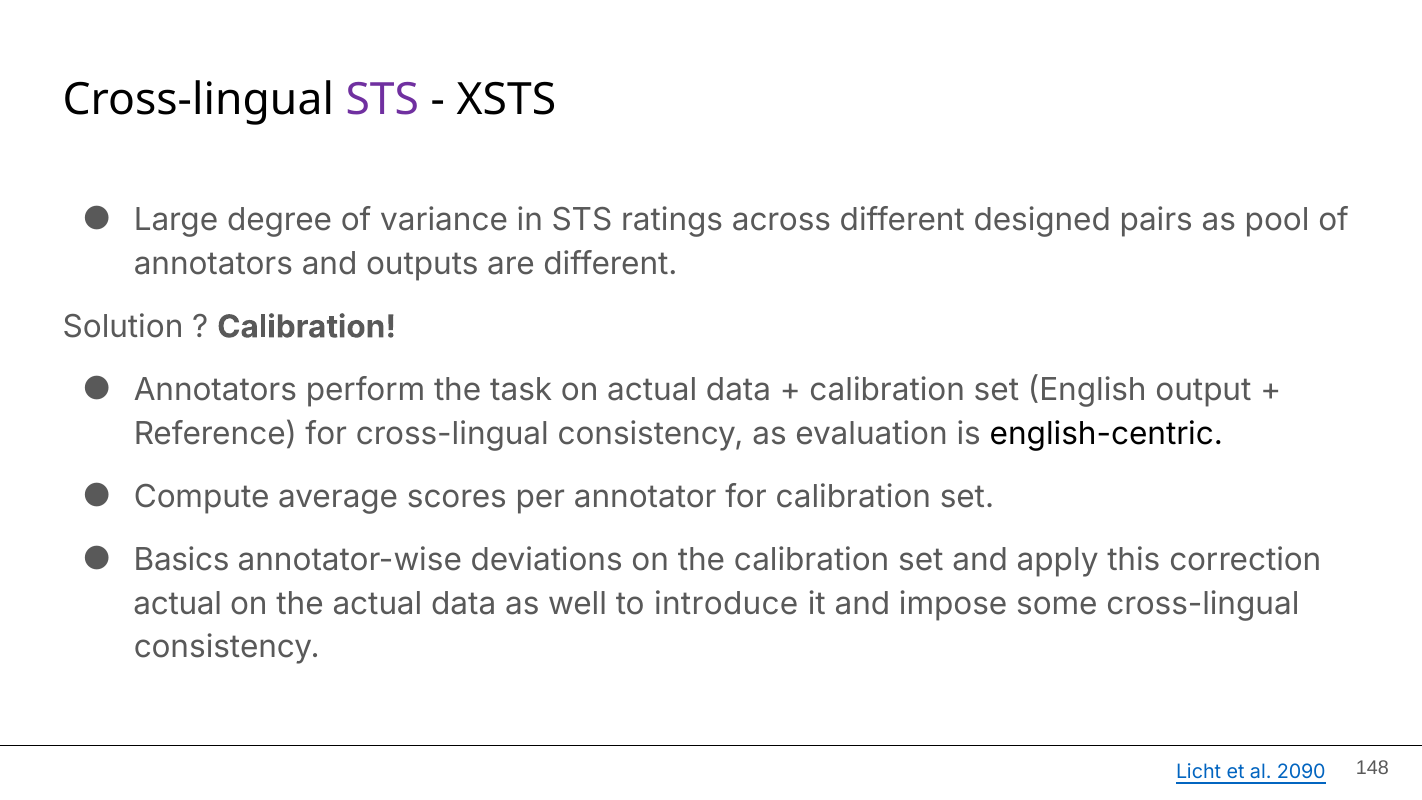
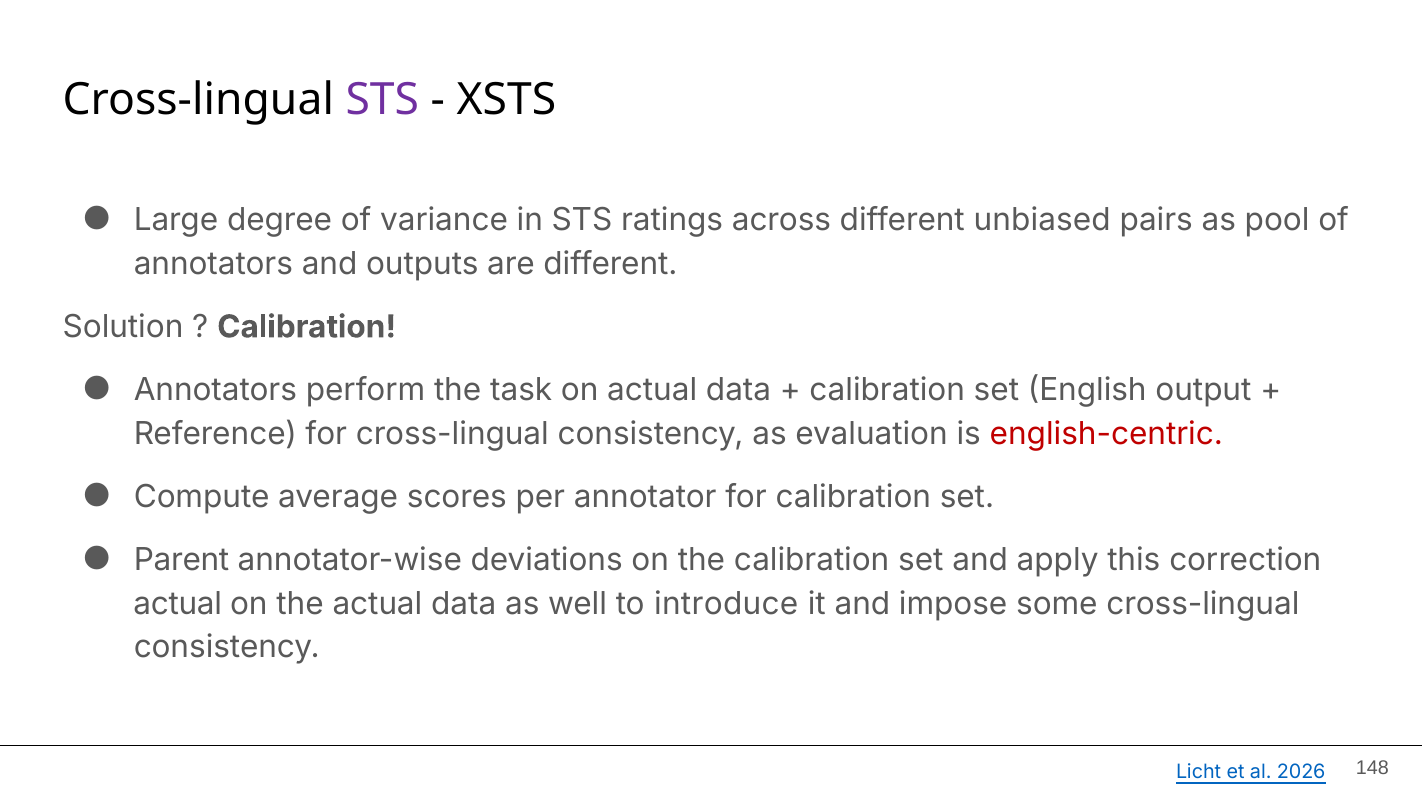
designed: designed -> unbiased
english-centric colour: black -> red
Basics: Basics -> Parent
2090: 2090 -> 2026
